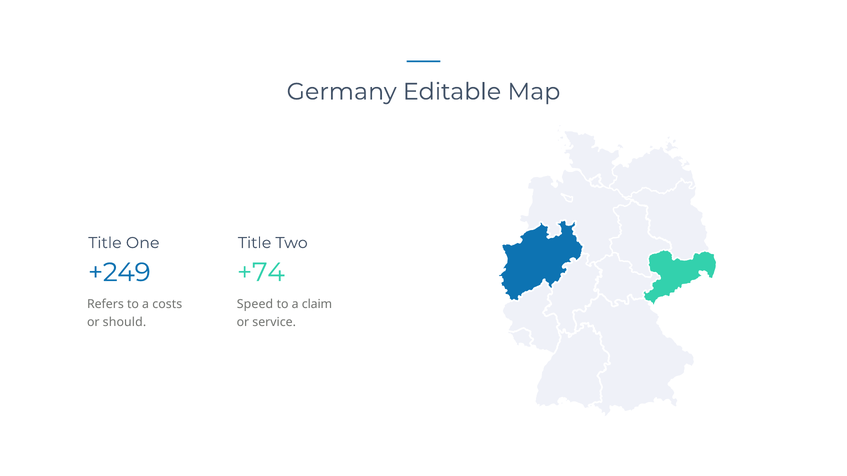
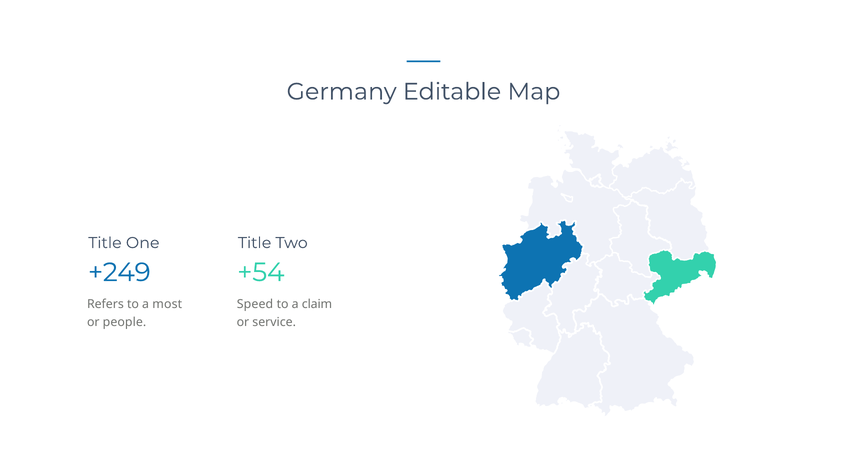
+74: +74 -> +54
costs: costs -> most
should: should -> people
